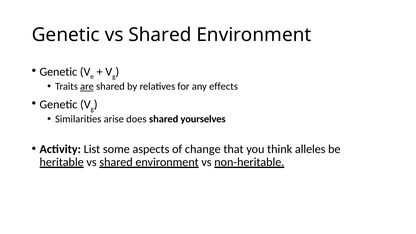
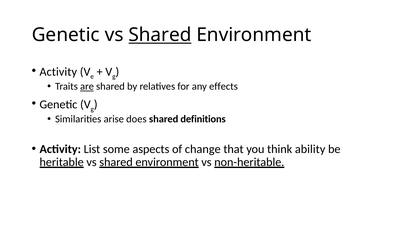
Shared at (160, 35) underline: none -> present
Genetic at (58, 72): Genetic -> Activity
yourselves: yourselves -> definitions
alleles: alleles -> ability
